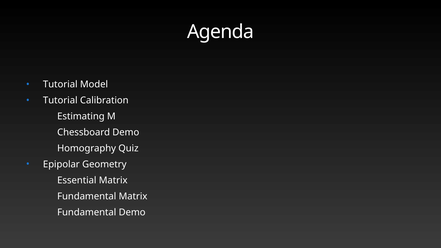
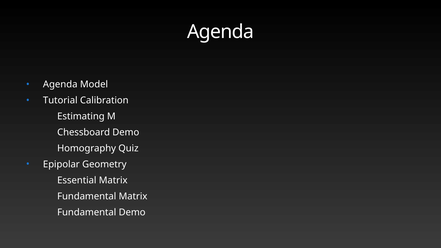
Tutorial at (60, 84): Tutorial -> Agenda
